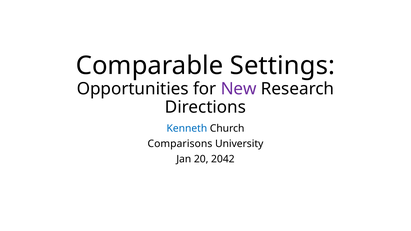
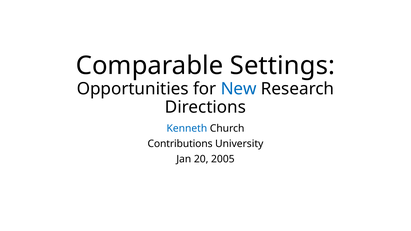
New colour: purple -> blue
Comparisons: Comparisons -> Contributions
2042: 2042 -> 2005
